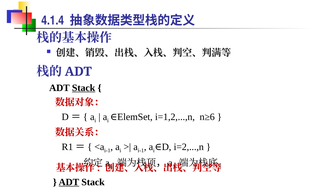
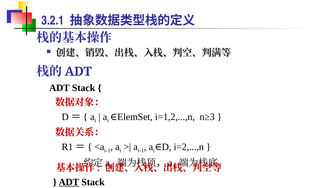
4.1.4: 4.1.4 -> 3.2.1
Stack at (84, 88) underline: present -> none
n≥6: n≥6 -> n≥3
